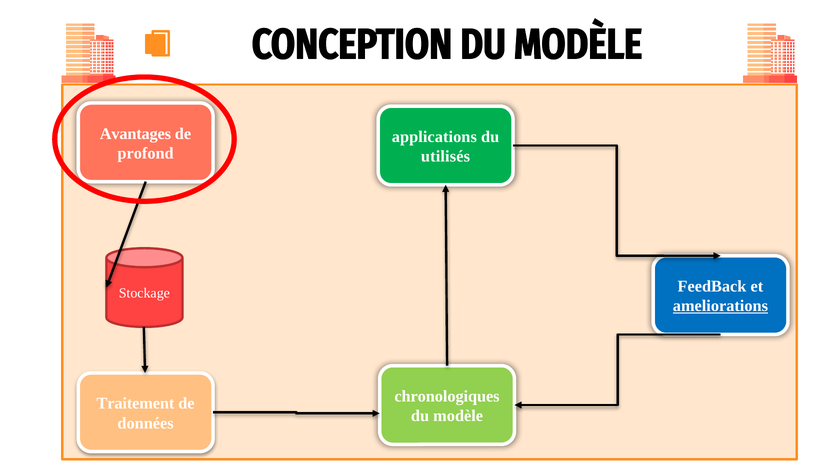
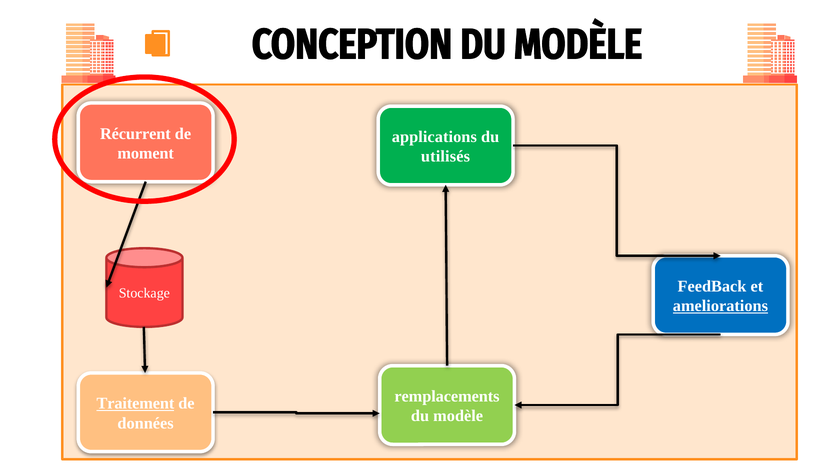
Avantages: Avantages -> Récurrent
profond: profond -> moment
chronologiques: chronologiques -> remplacements
Traitement underline: none -> present
